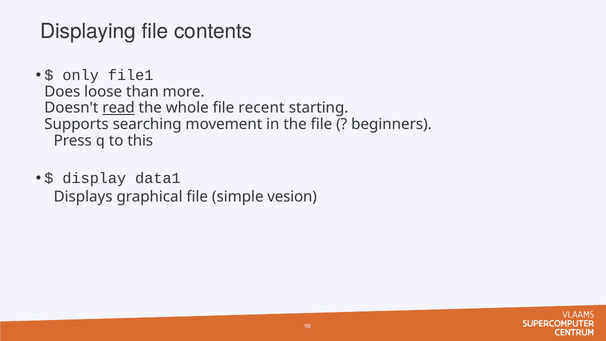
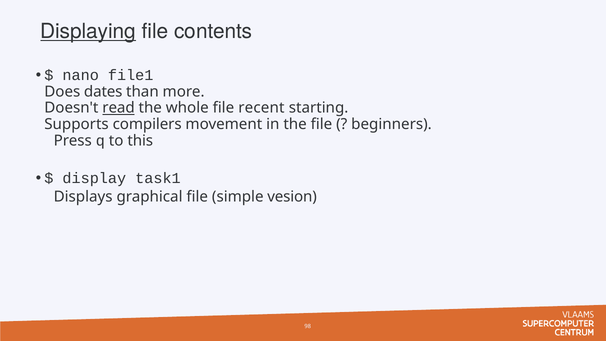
Displaying underline: none -> present
only: only -> nano
loose: loose -> dates
searching: searching -> compilers
data1: data1 -> task1
